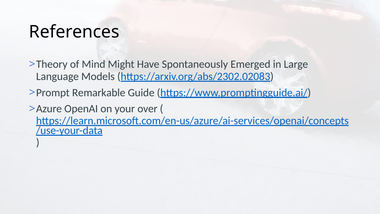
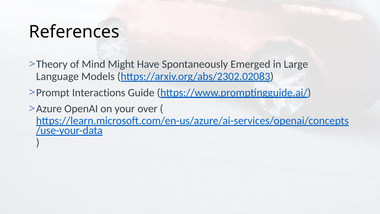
Remarkable: Remarkable -> Interactions
